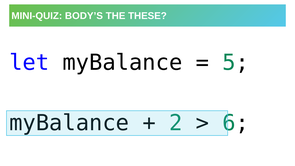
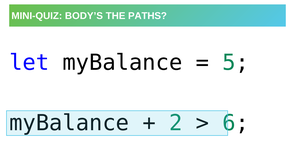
THESE: THESE -> PATHS
